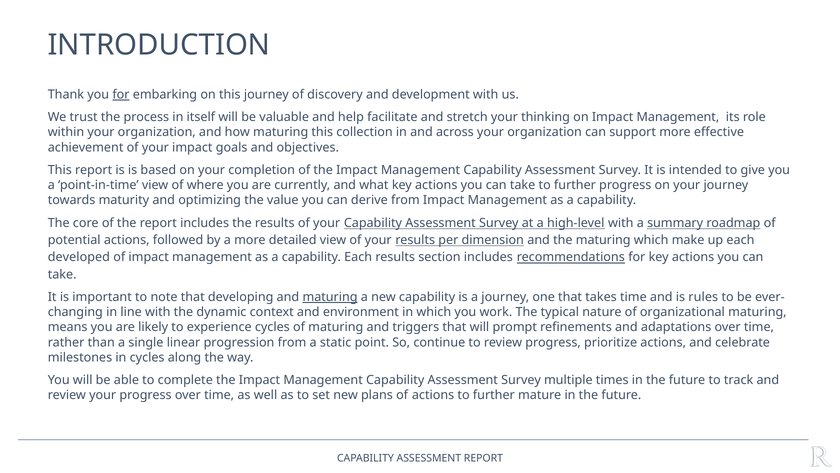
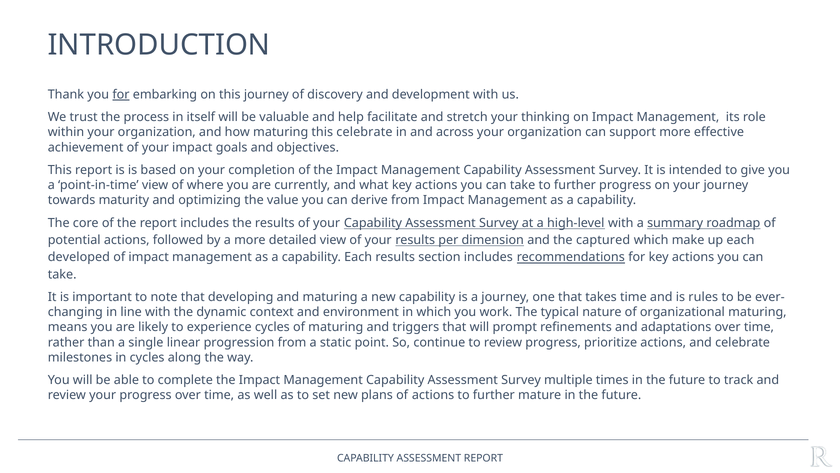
this collection: collection -> celebrate
the maturing: maturing -> captured
maturing at (330, 297) underline: present -> none
